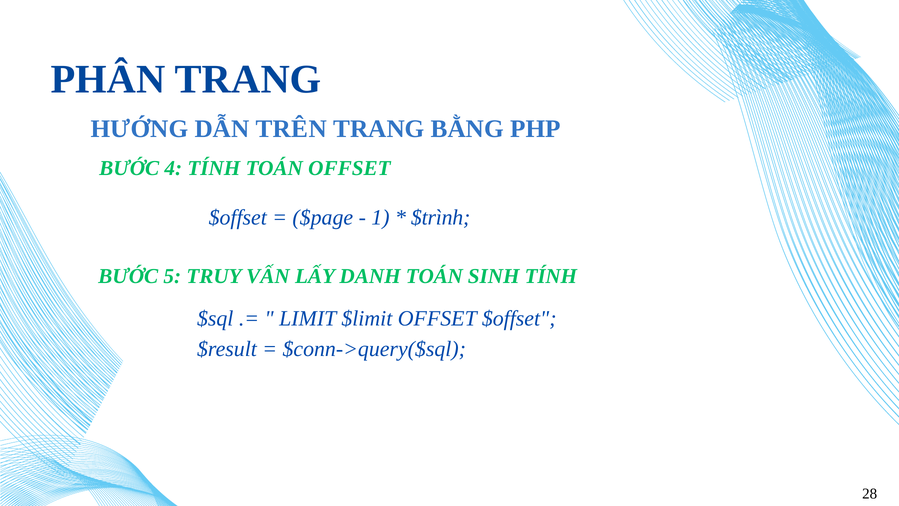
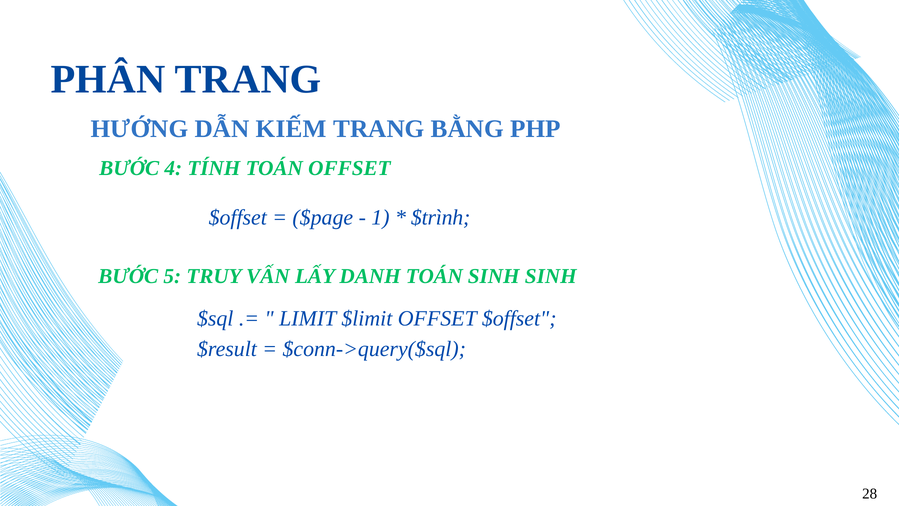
TRÊN: TRÊN -> KIẾM
SINH TÍNH: TÍNH -> SINH
